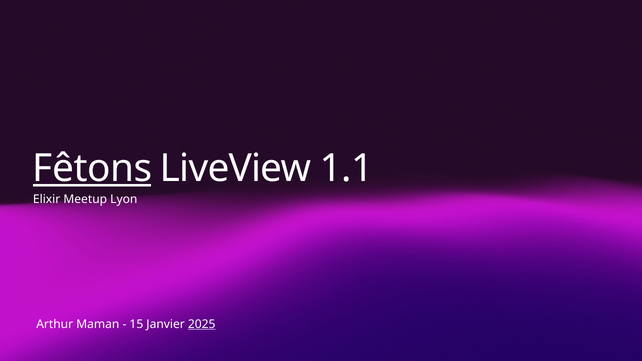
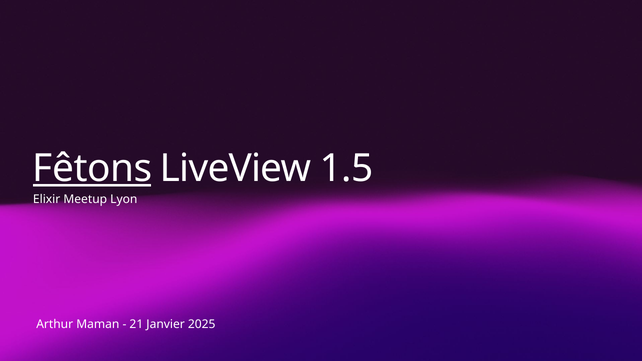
1.1: 1.1 -> 1.5
15: 15 -> 21
2025 underline: present -> none
